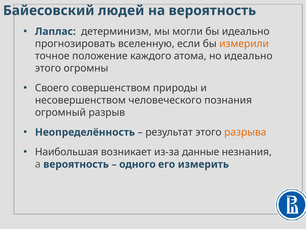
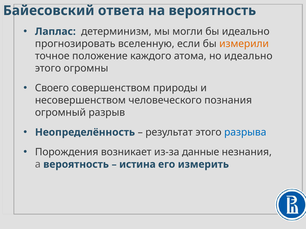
людей: людей -> ответа
разрыва colour: orange -> blue
Наибольшая: Наибольшая -> Порождения
одного: одного -> истина
